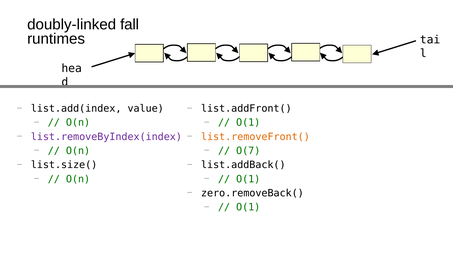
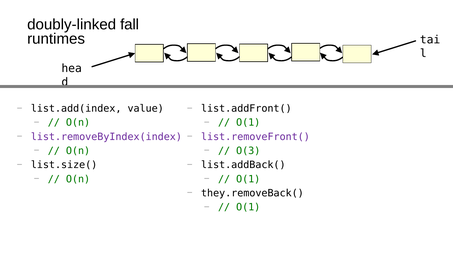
list.removeFront( colour: orange -> purple
O(7: O(7 -> O(3
zero.removeBack(: zero.removeBack( -> they.removeBack(
